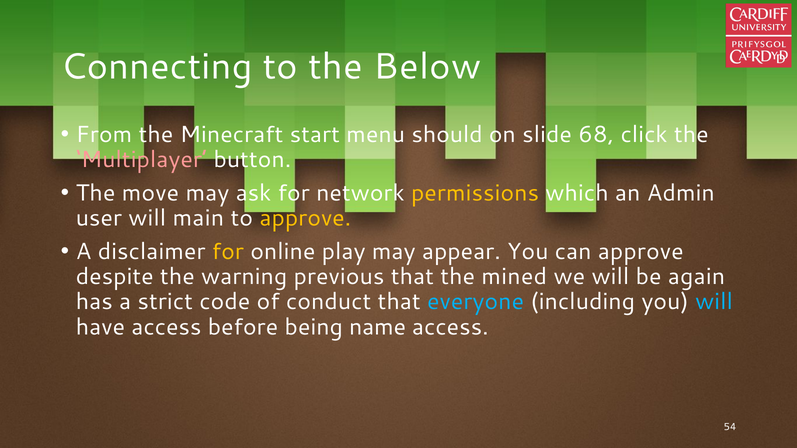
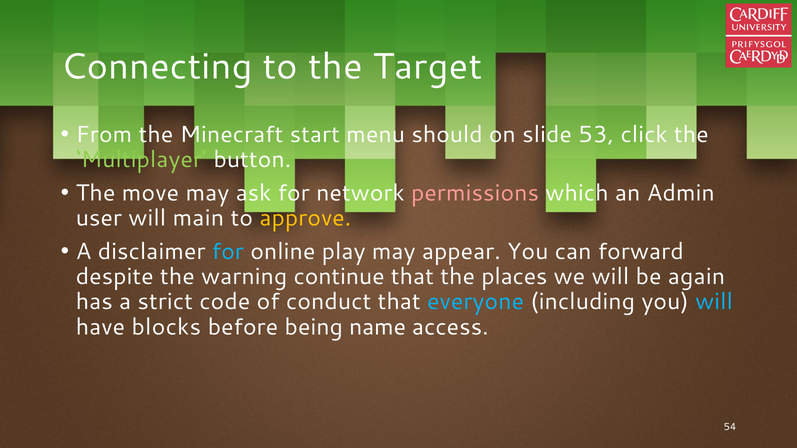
Below: Below -> Target
68: 68 -> 53
Multiplayer colour: pink -> light green
permissions colour: yellow -> pink
for at (228, 252) colour: yellow -> light blue
can approve: approve -> forward
previous: previous -> continue
mined: mined -> places
have access: access -> blocks
